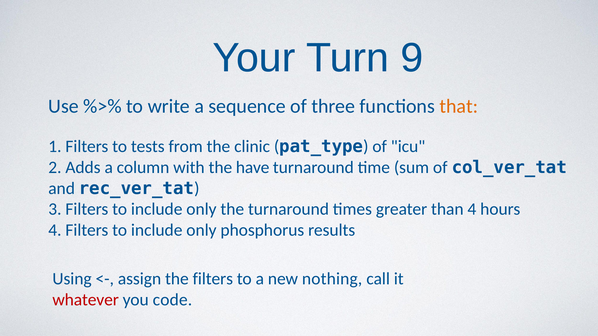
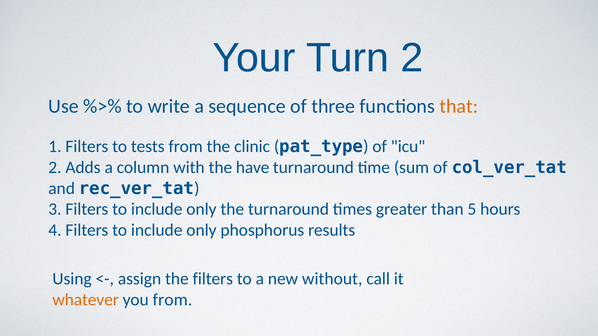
Turn 9: 9 -> 2
than 4: 4 -> 5
nothing: nothing -> without
whatever colour: red -> orange
you code: code -> from
